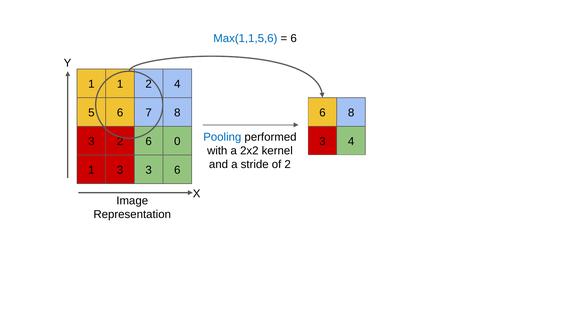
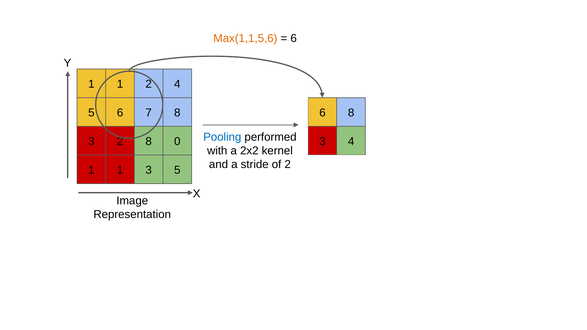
Max(1,1,5,6 colour: blue -> orange
2 6: 6 -> 8
3 at (120, 170): 3 -> 1
3 6: 6 -> 5
